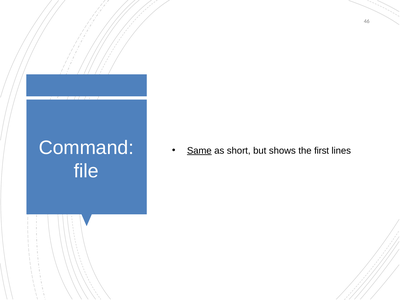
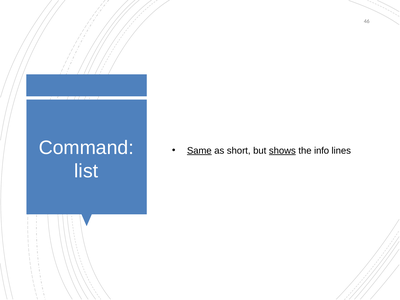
shows underline: none -> present
first: first -> info
file: file -> list
